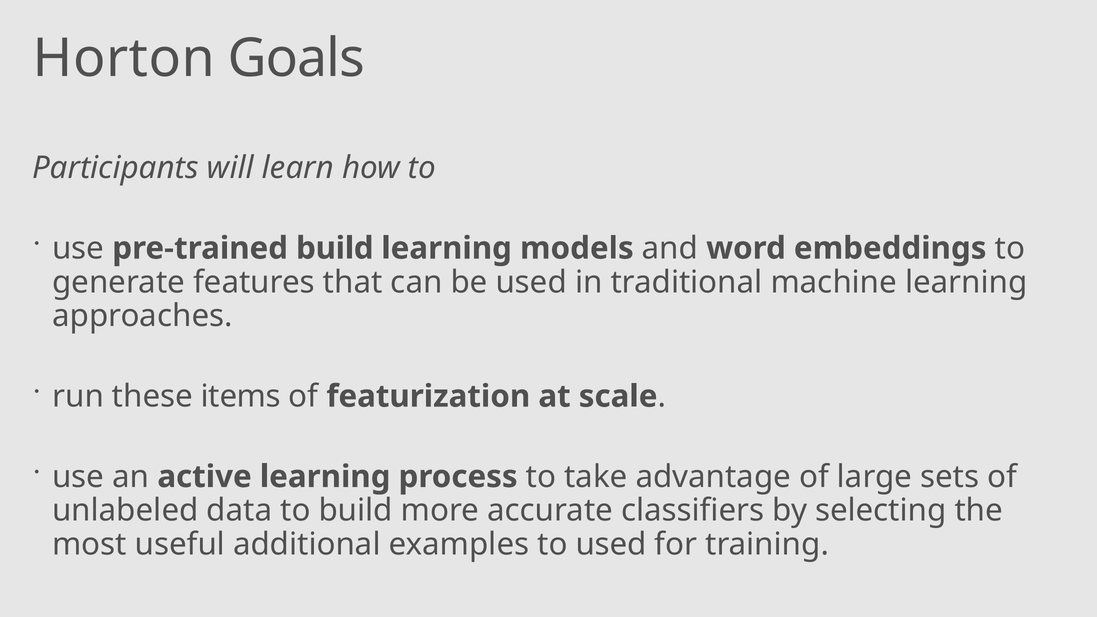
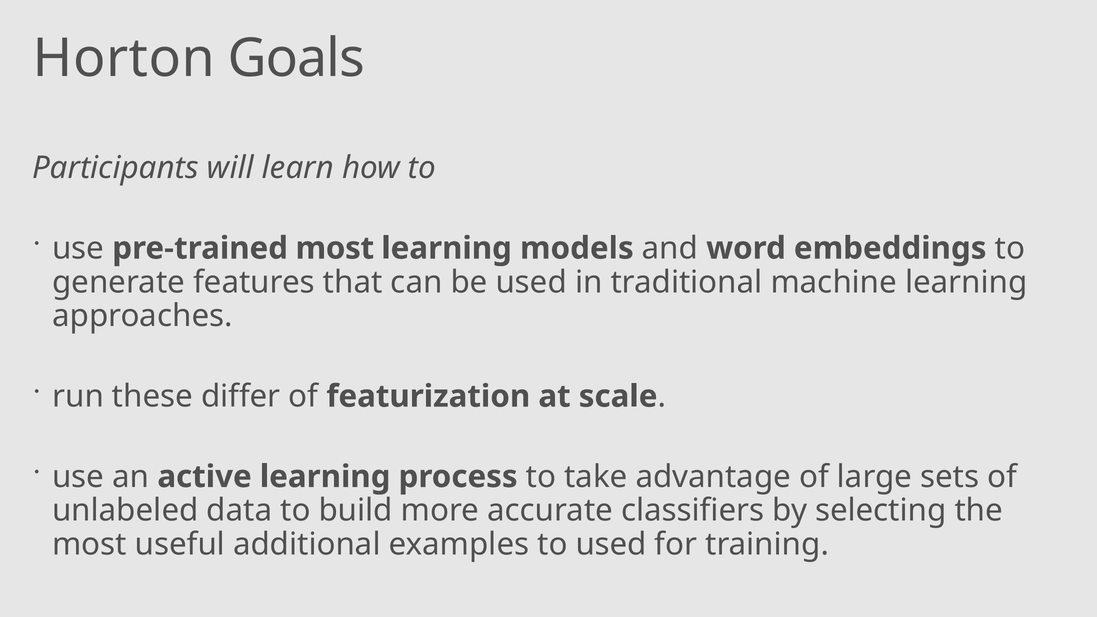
pre-trained build: build -> most
items: items -> differ
